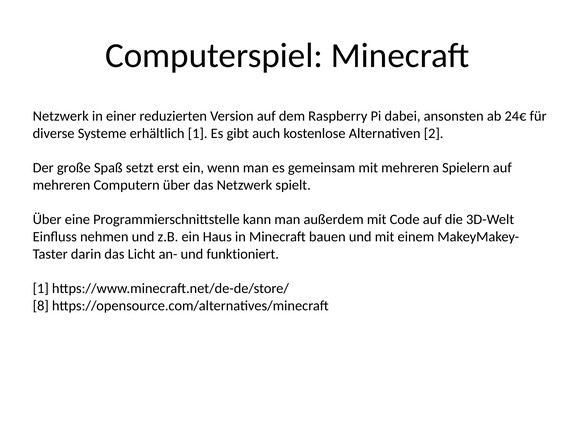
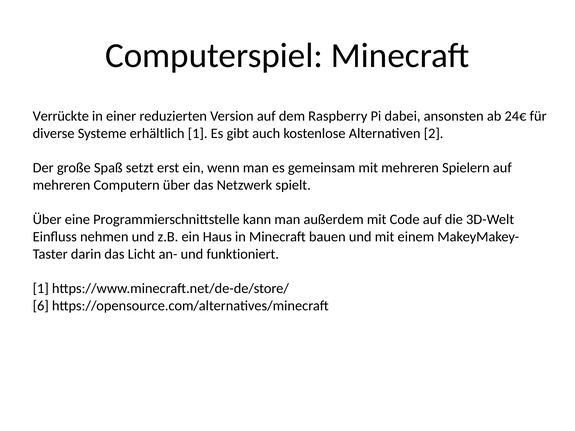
Netzwerk at (61, 116): Netzwerk -> Verrückte
8: 8 -> 6
